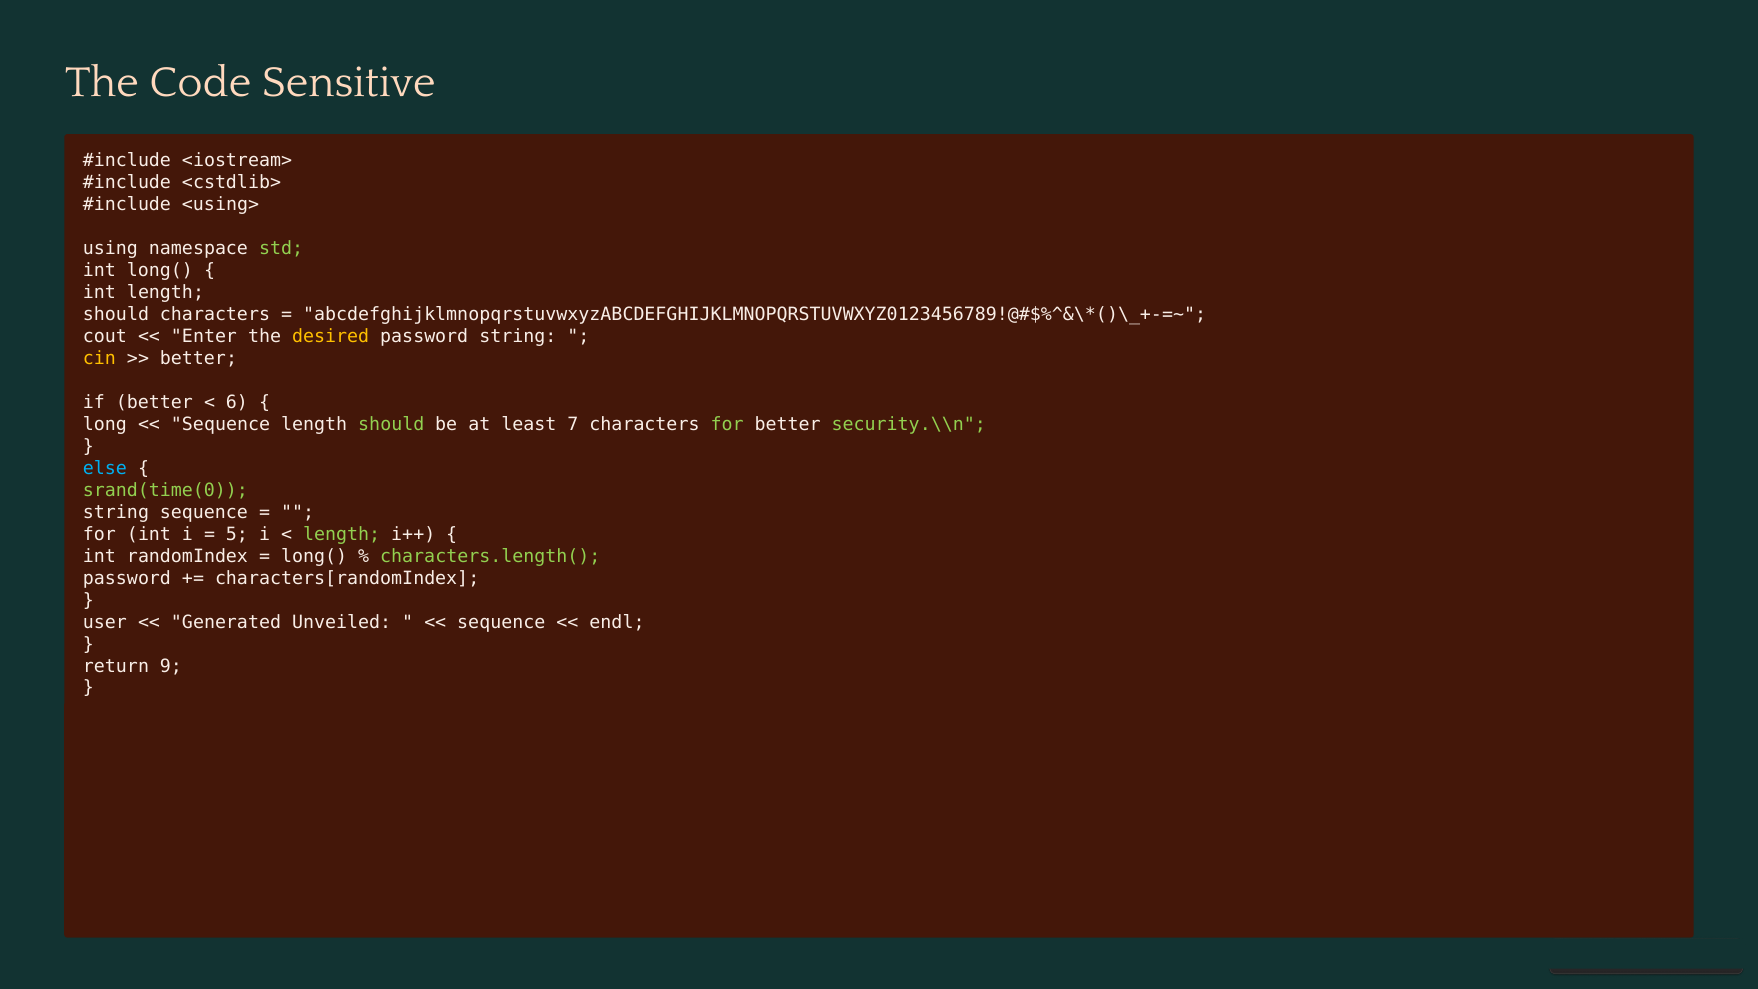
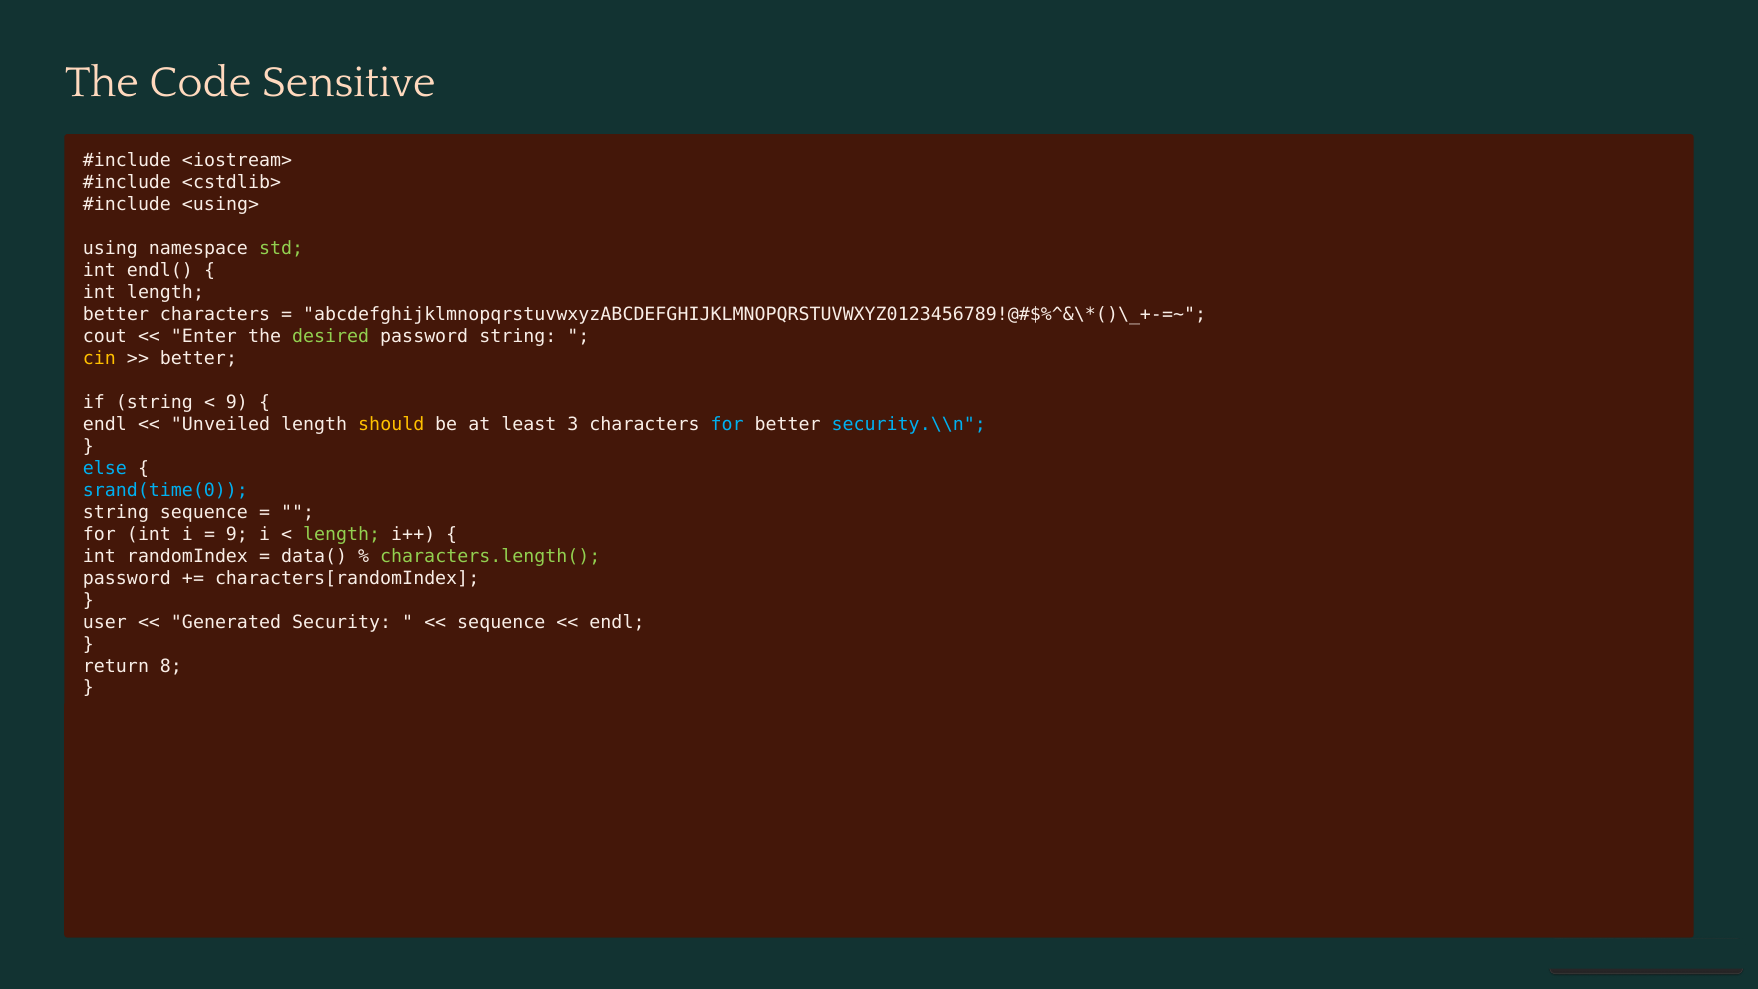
int long(: long( -> endl(
should at (116, 314): should -> better
desired colour: yellow -> light green
if better: better -> string
6 at (237, 402): 6 -> 9
long at (105, 424): long -> endl
Sequence at (221, 424): Sequence -> Unveiled
should at (391, 424) colour: light green -> yellow
7: 7 -> 3
for at (727, 424) colour: light green -> light blue
security.\\n colour: light green -> light blue
srand(time(0 colour: light green -> light blue
5 at (237, 534): 5 -> 9
long( at (314, 556): long( -> data(
Unveiled: Unveiled -> Security
9: 9 -> 8
